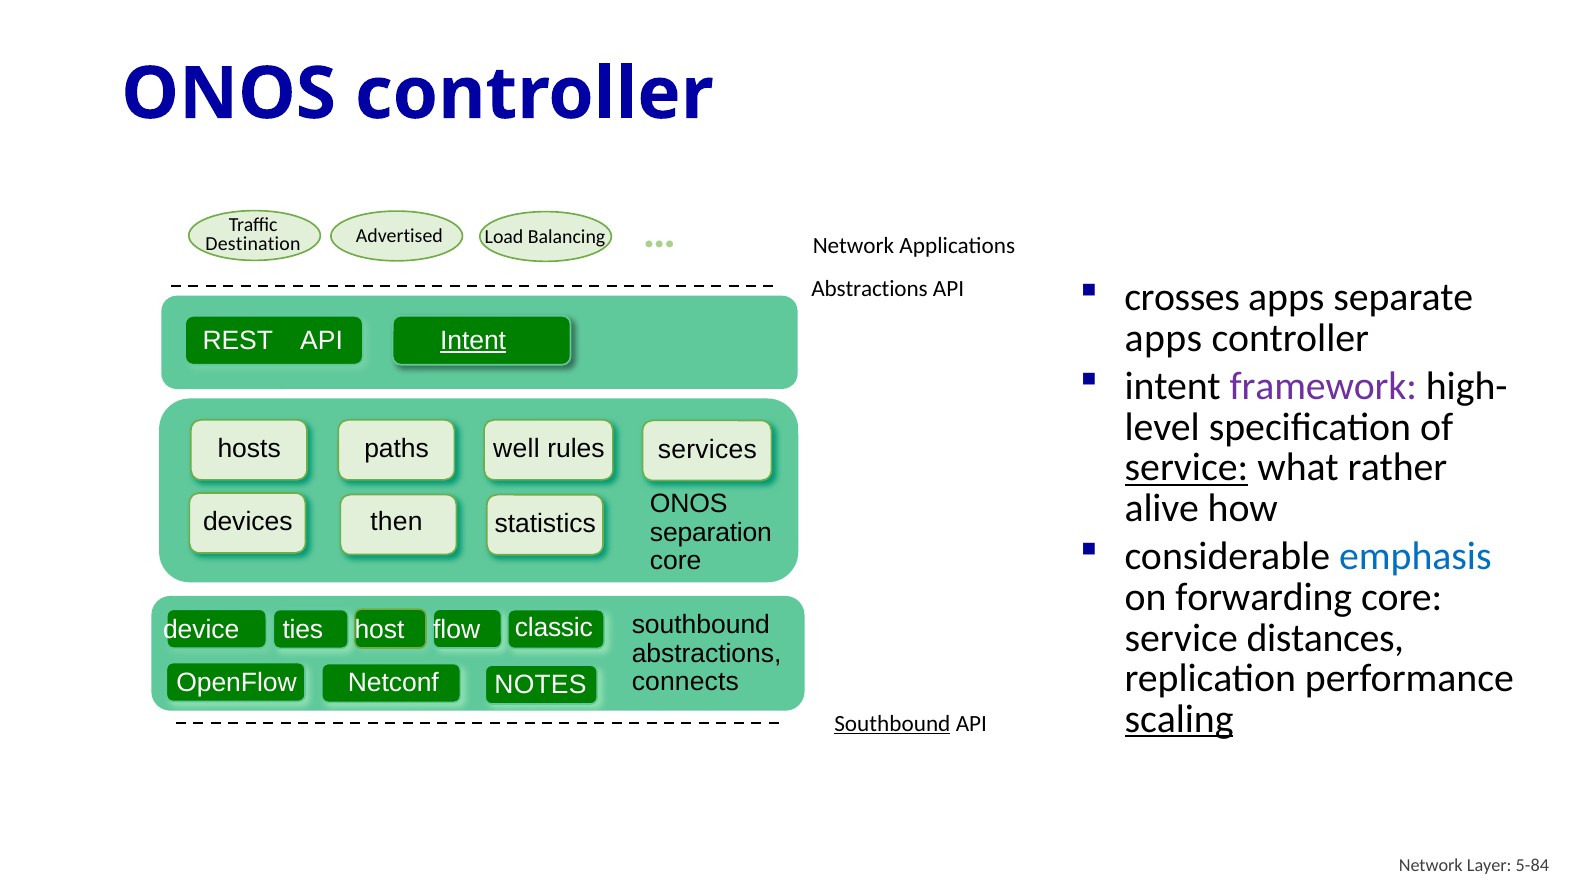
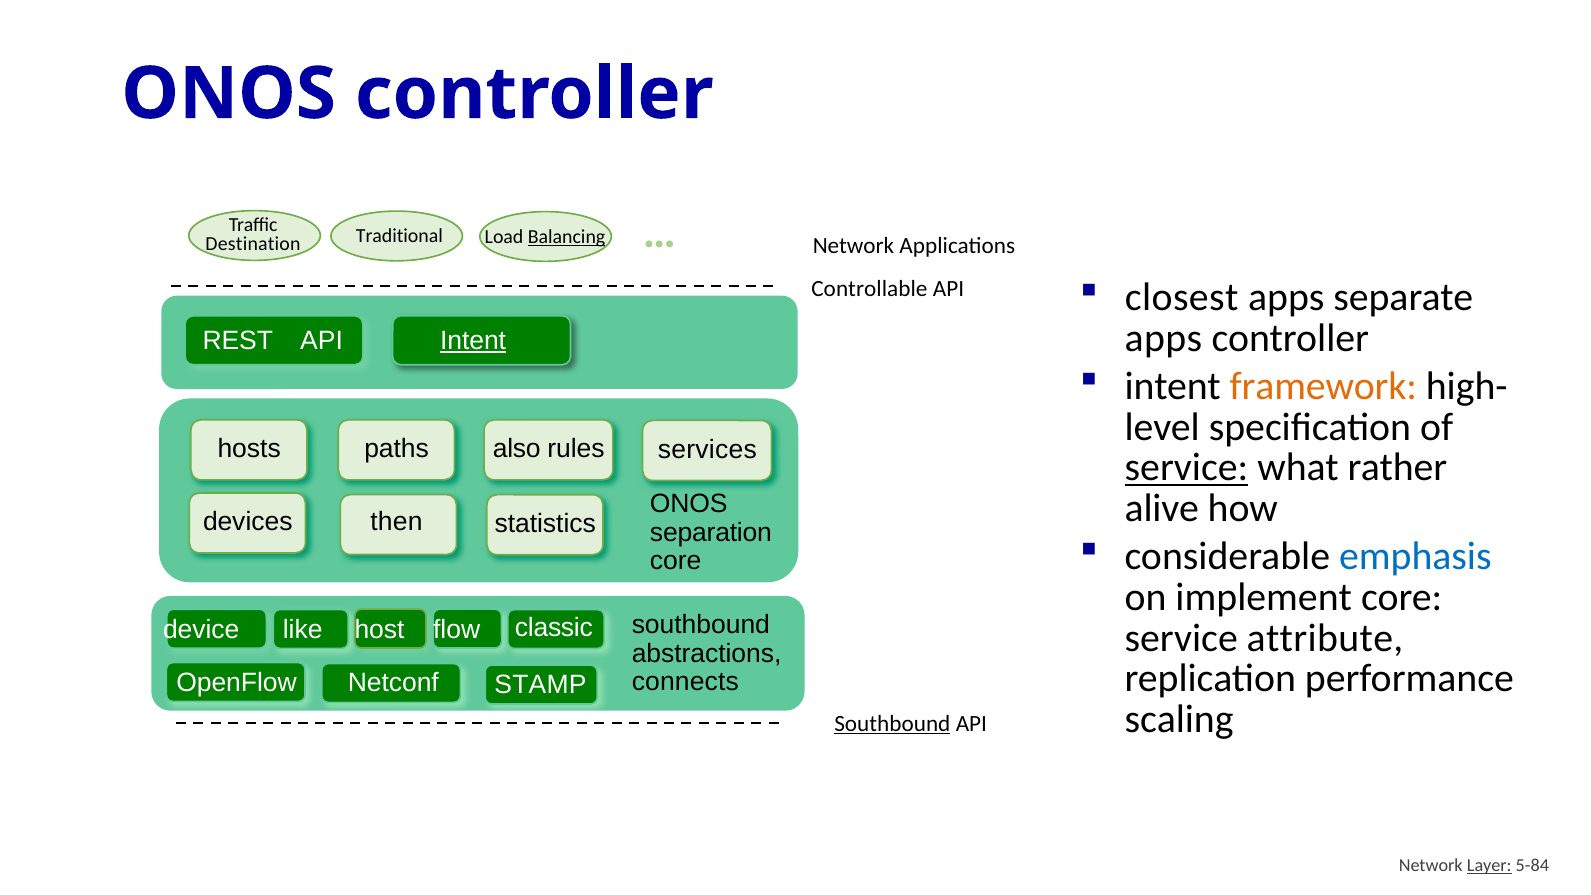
Advertised: Advertised -> Traditional
Balancing underline: none -> present
crosses: crosses -> closest
Abstractions at (870, 289): Abstractions -> Controllable
framework colour: purple -> orange
well: well -> also
forwarding: forwarding -> implement
ties: ties -> like
distances: distances -> attribute
NOTES: NOTES -> STAMP
scaling underline: present -> none
Layer underline: none -> present
